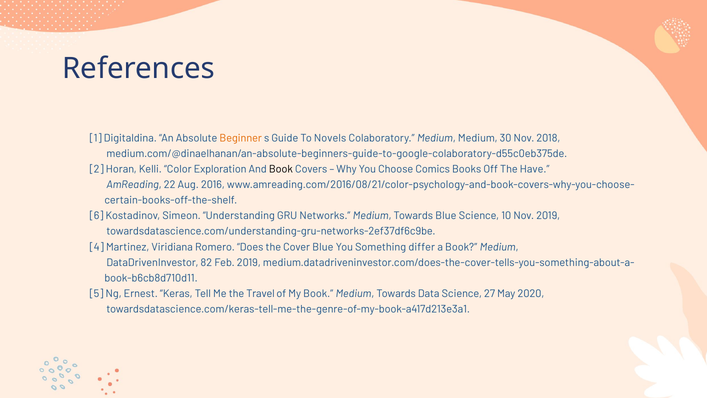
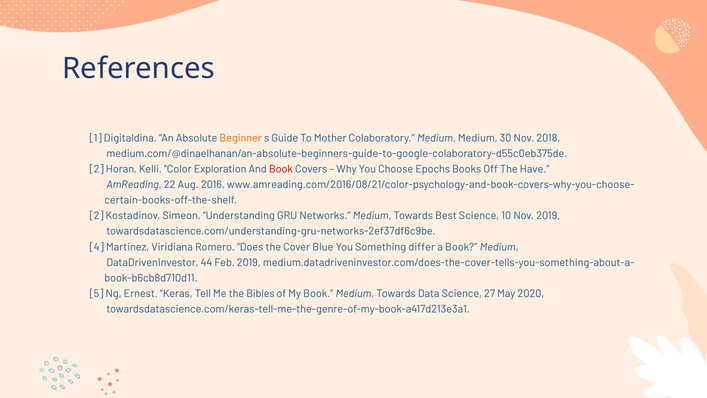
Novels: Novels -> Mother
Book at (281, 169) colour: black -> red
Comics: Comics -> Epochs
6 at (97, 216): 6 -> 2
Towards Blue: Blue -> Best
82: 82 -> 44
Travel: Travel -> Bibles
